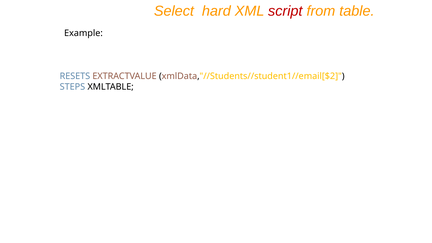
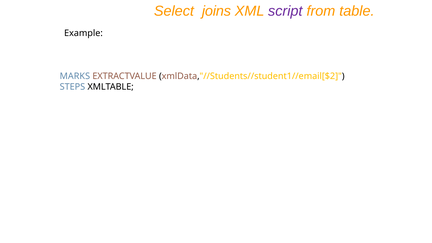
hard: hard -> joins
script colour: red -> purple
RESETS: RESETS -> MARKS
